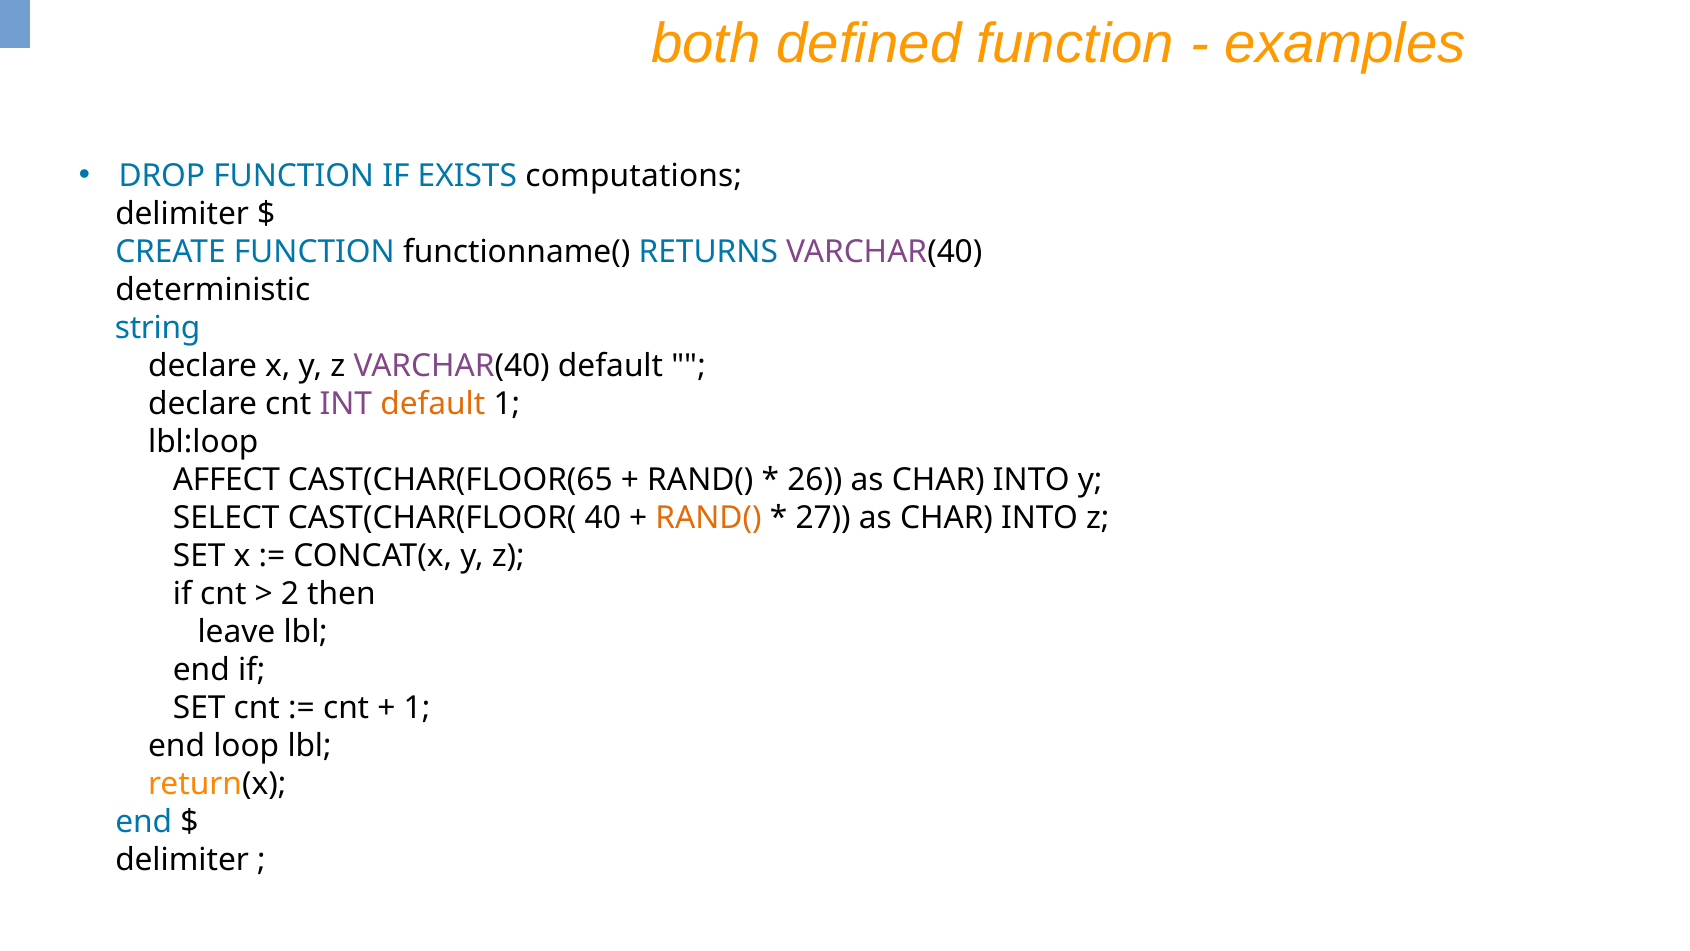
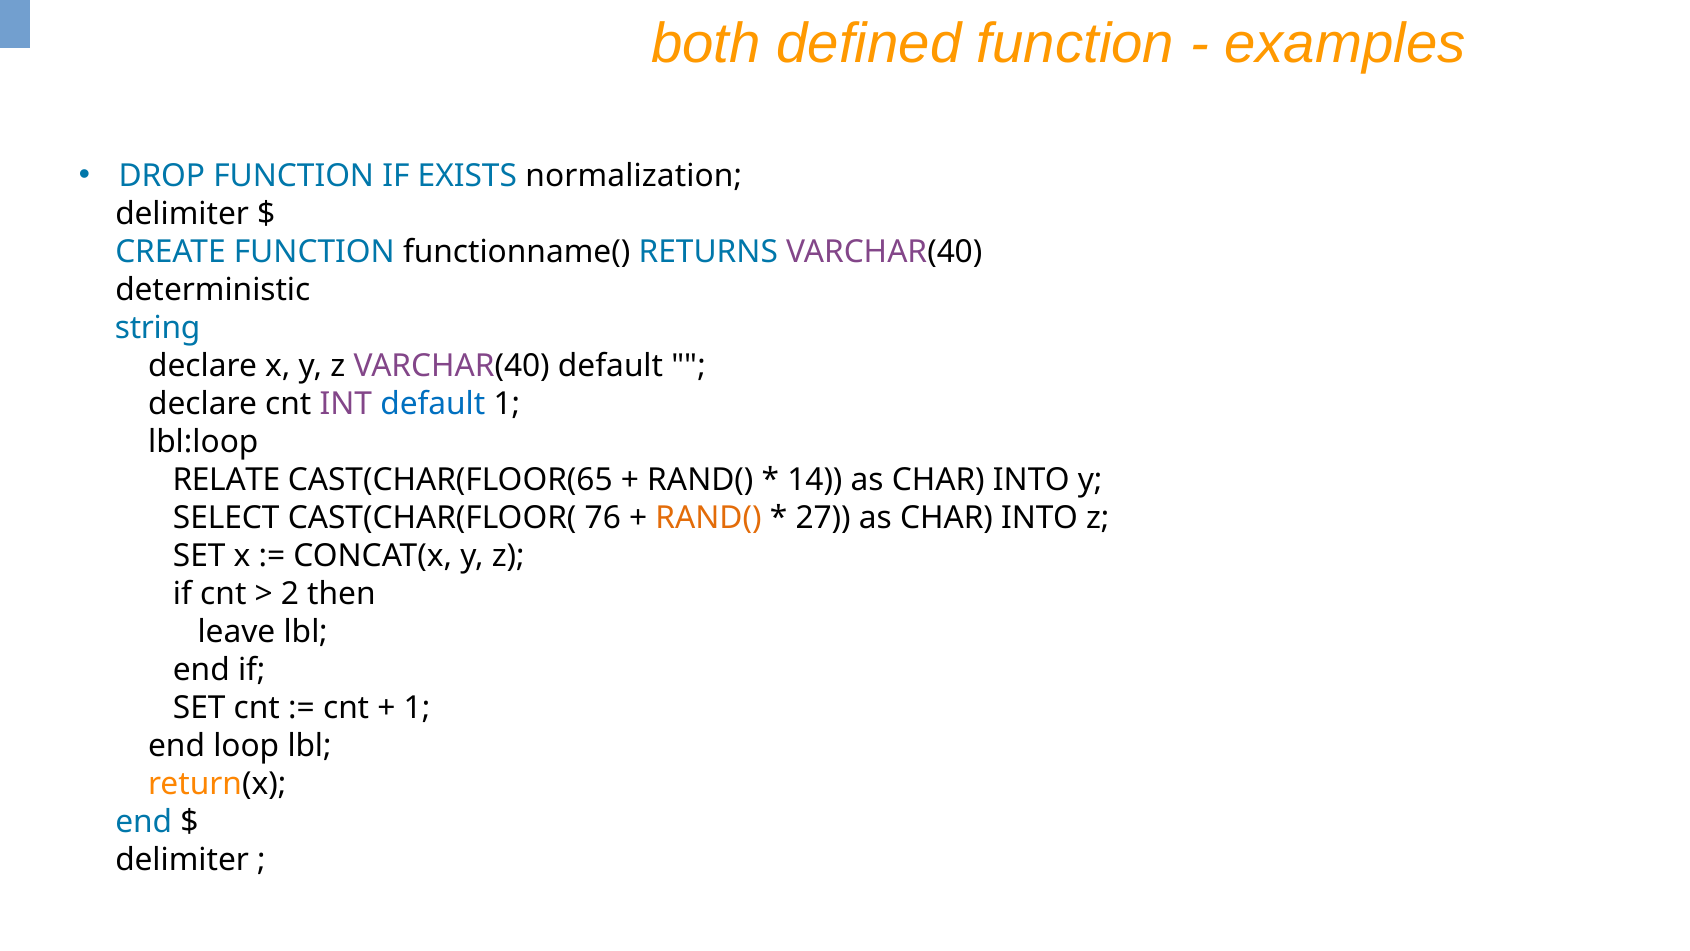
computations: computations -> normalization
default at (433, 404) colour: orange -> blue
AFFECT: AFFECT -> RELATE
26: 26 -> 14
40: 40 -> 76
